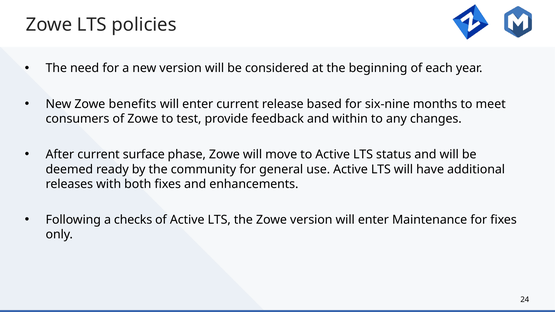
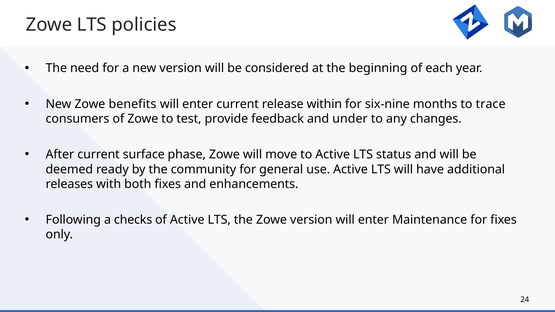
based: based -> within
meet: meet -> trace
within: within -> under
